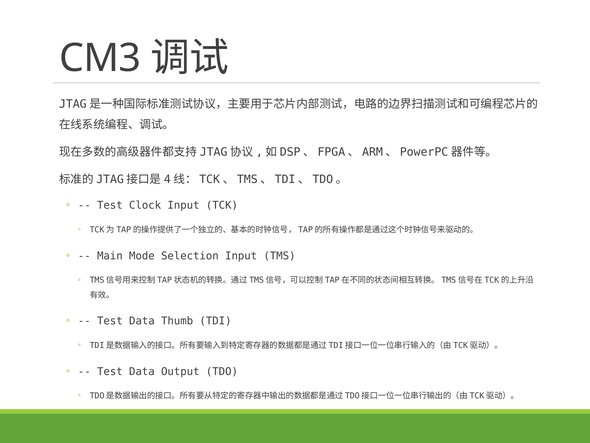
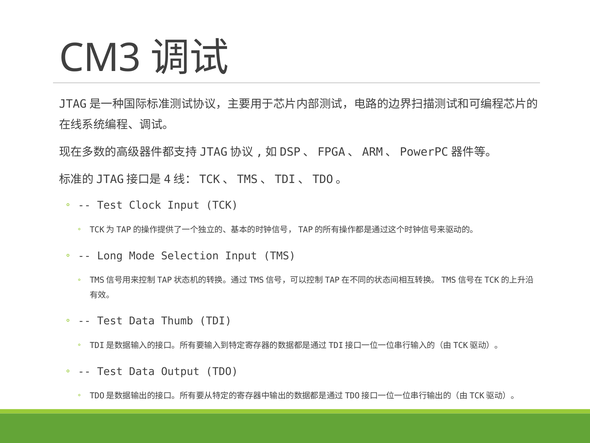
Main: Main -> Long
